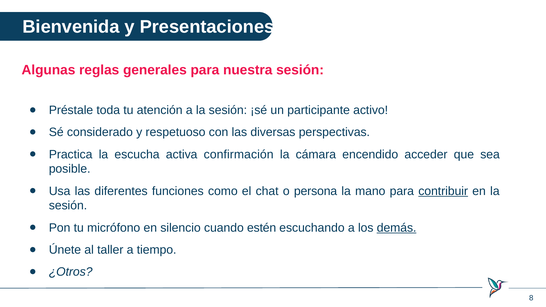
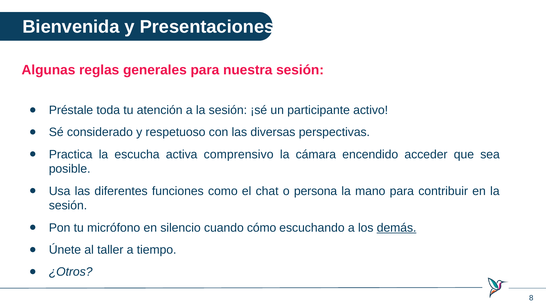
confirmación: confirmación -> comprensivo
contribuir underline: present -> none
estén: estén -> cómo
